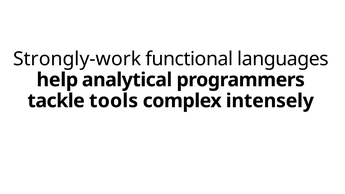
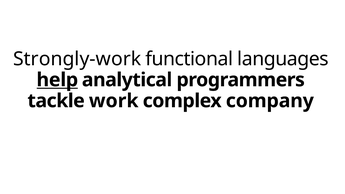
help underline: none -> present
tools: tools -> work
intensely: intensely -> company
